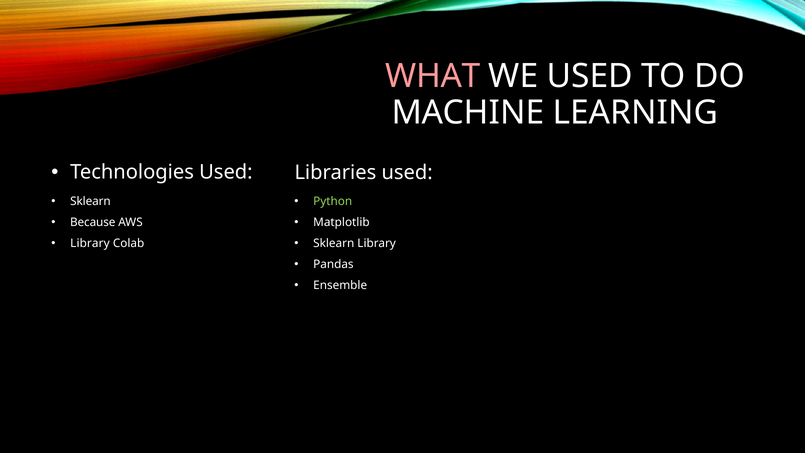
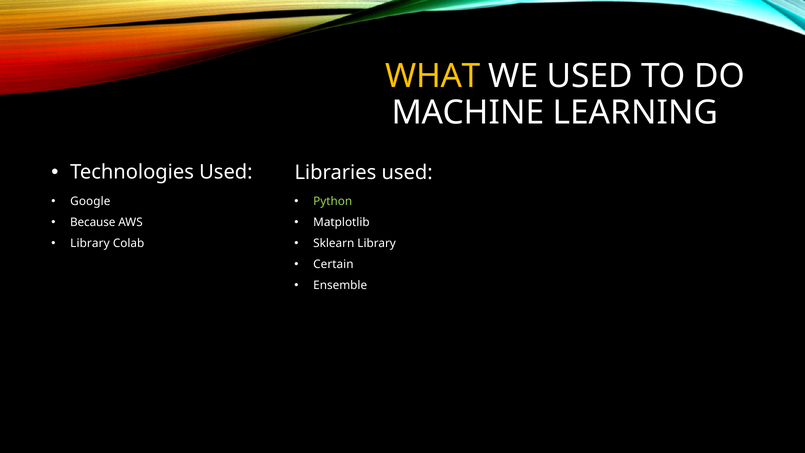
WHAT colour: pink -> yellow
Sklearn at (90, 201): Sklearn -> Google
Pandas: Pandas -> Certain
